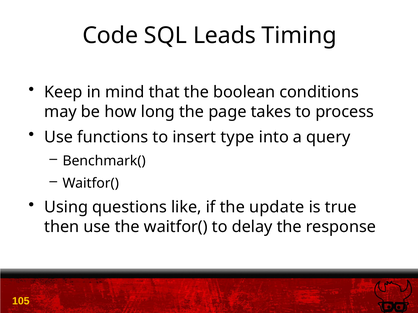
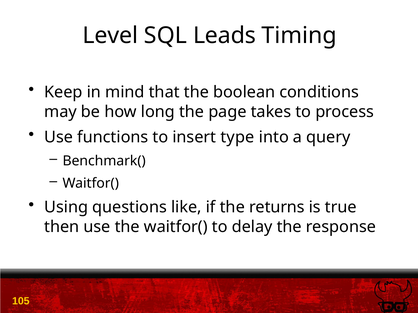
Code: Code -> Level
update: update -> returns
